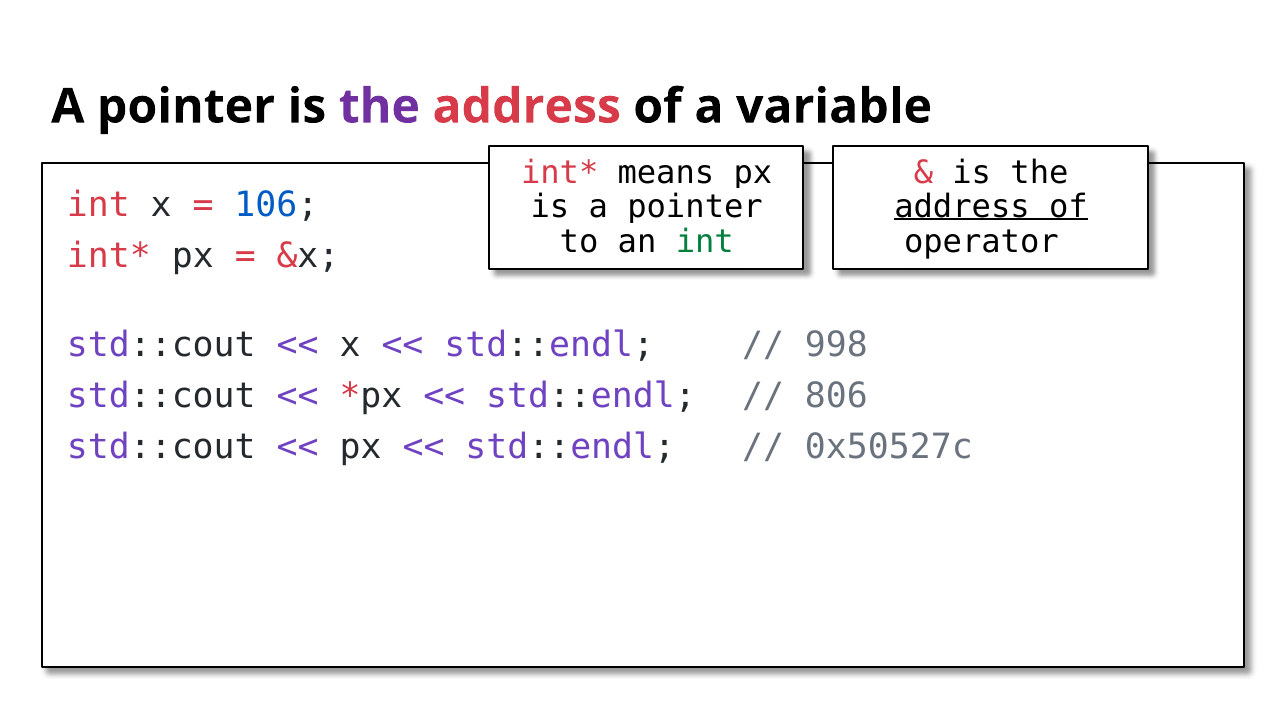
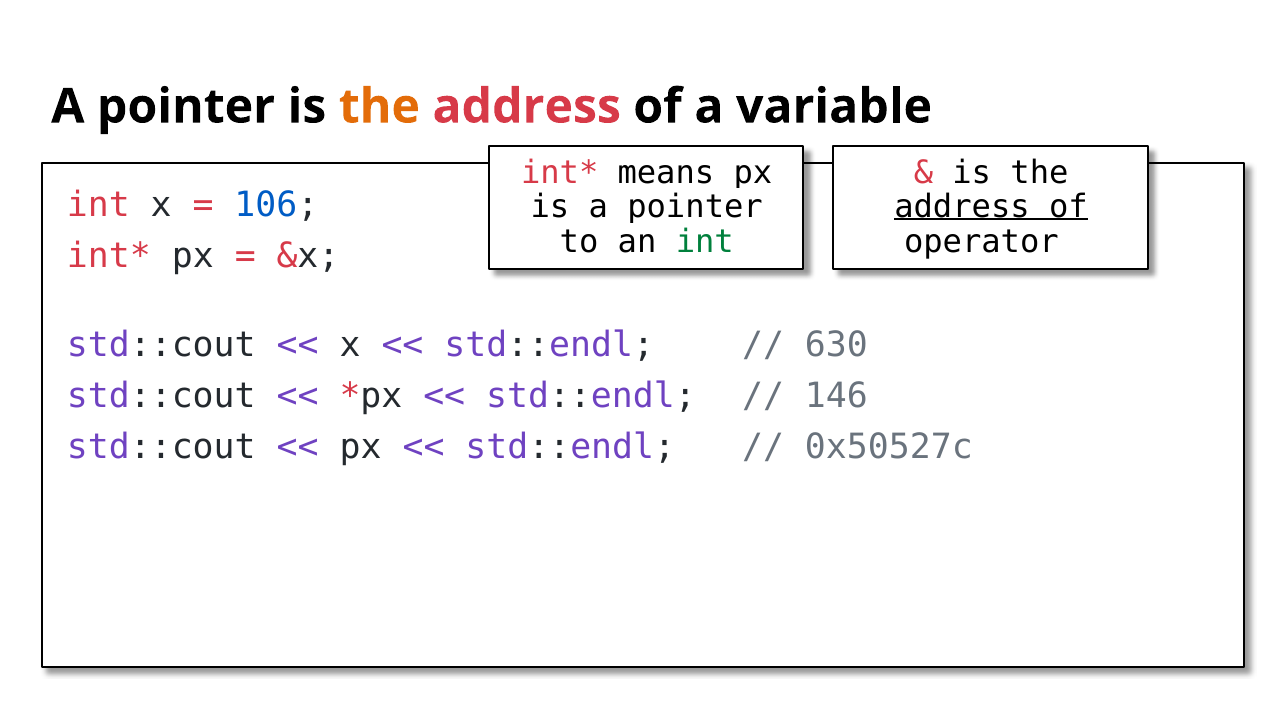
the at (379, 107) colour: purple -> orange
998: 998 -> 630
806: 806 -> 146
